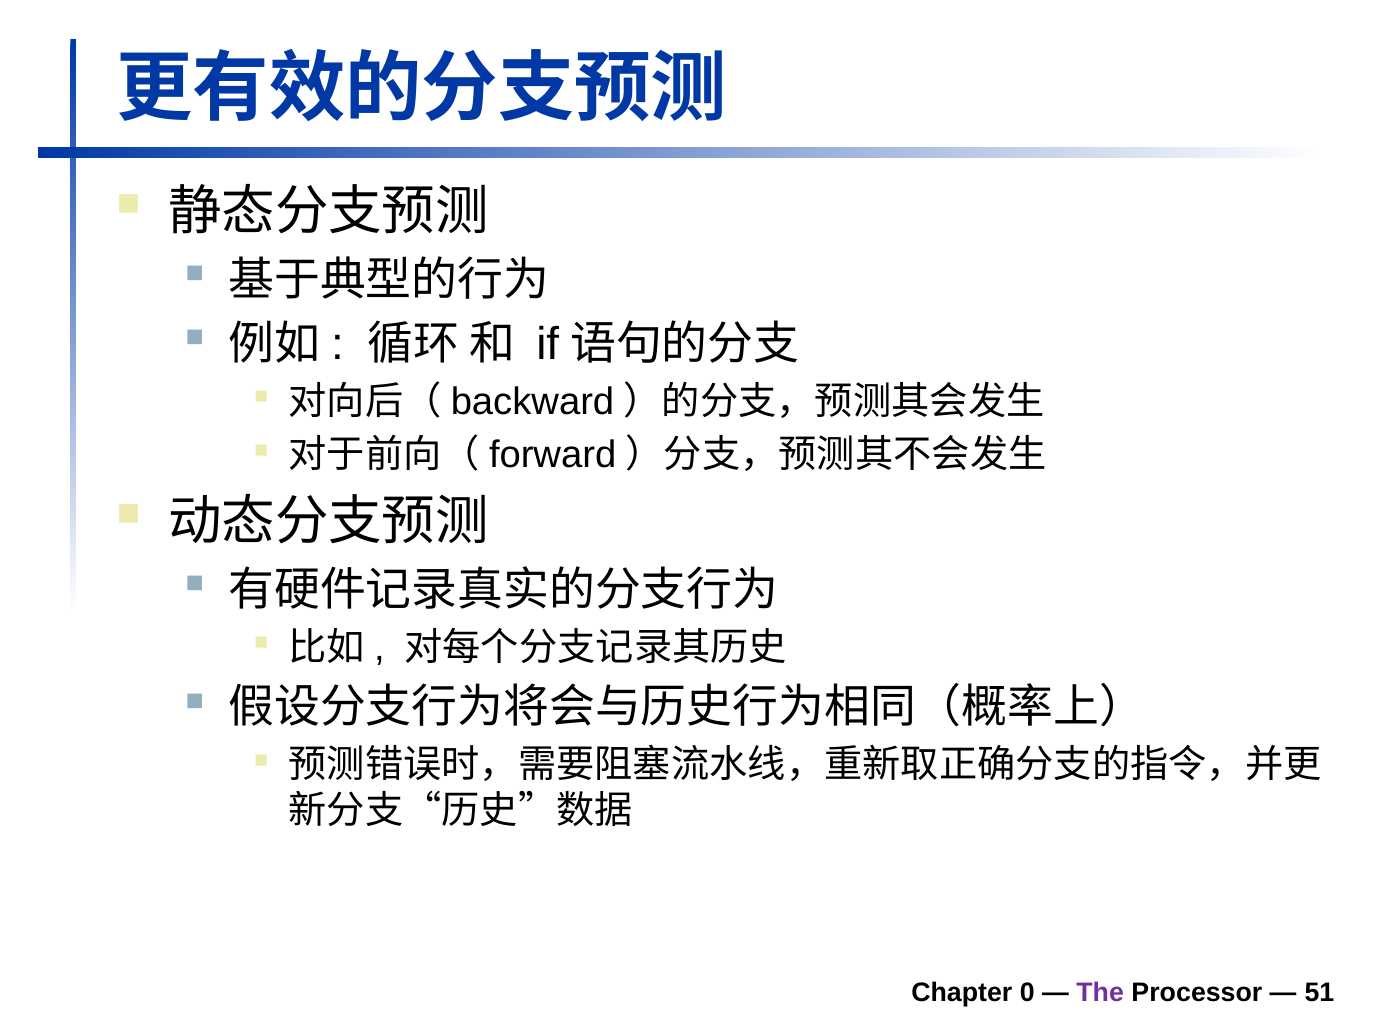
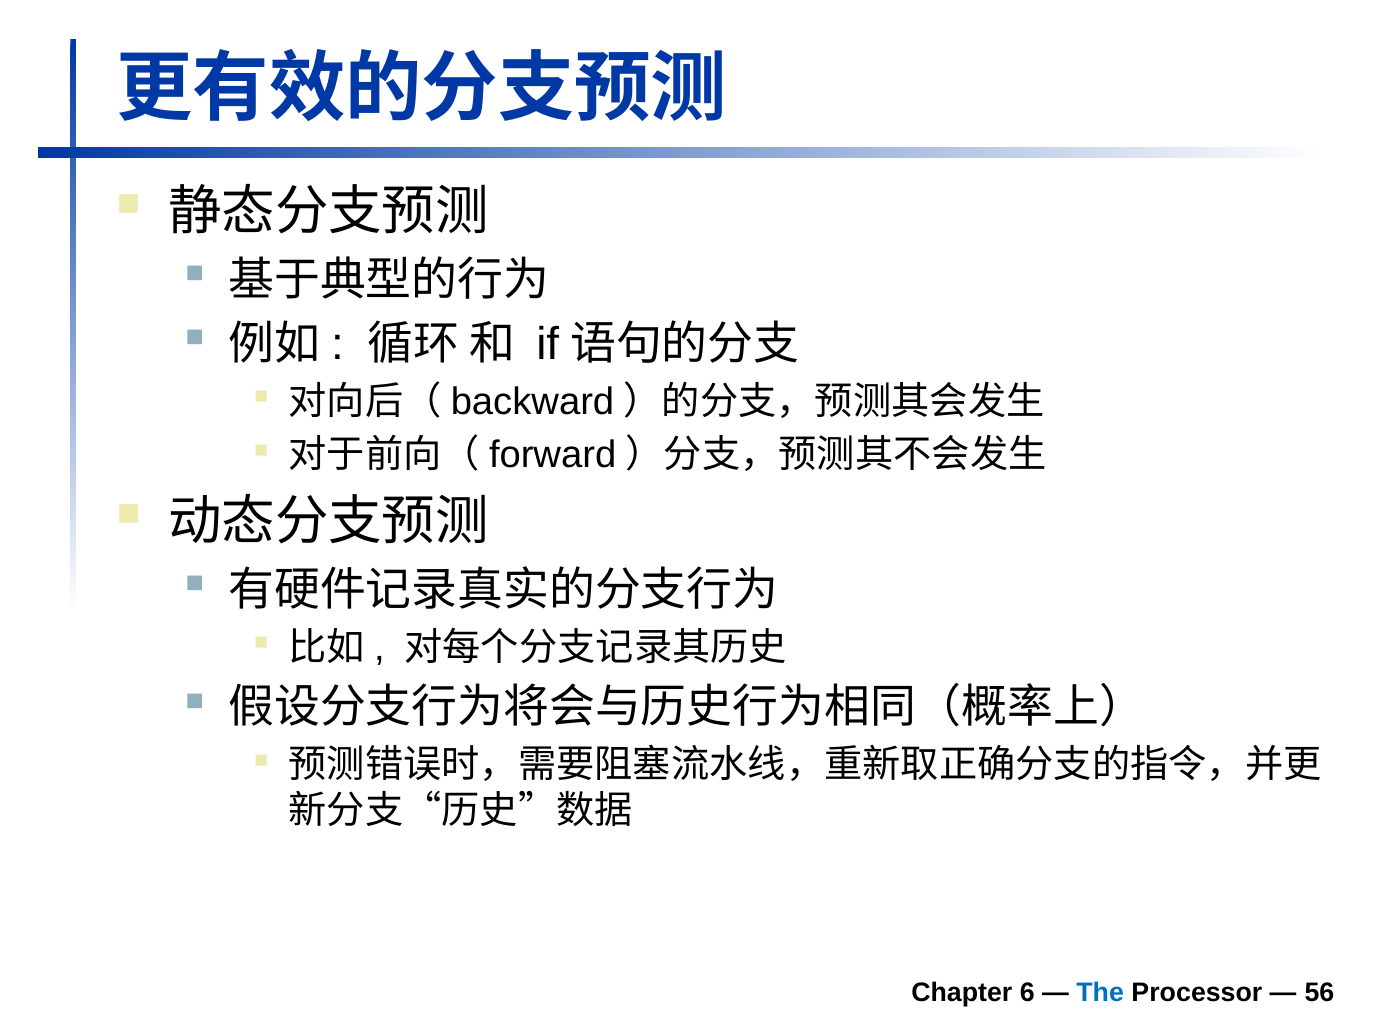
0: 0 -> 6
The colour: purple -> blue
51: 51 -> 56
